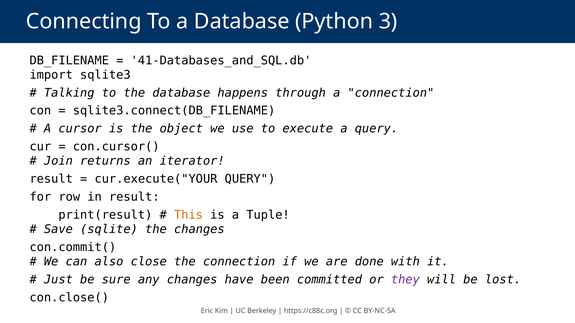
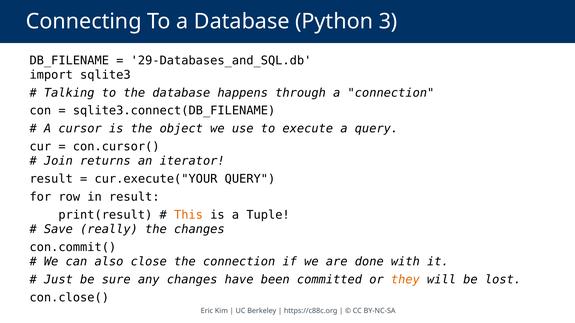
41-Databases_and_SQL.db: 41-Databases_and_SQL.db -> 29-Databases_and_SQL.db
sqlite: sqlite -> really
they colour: purple -> orange
